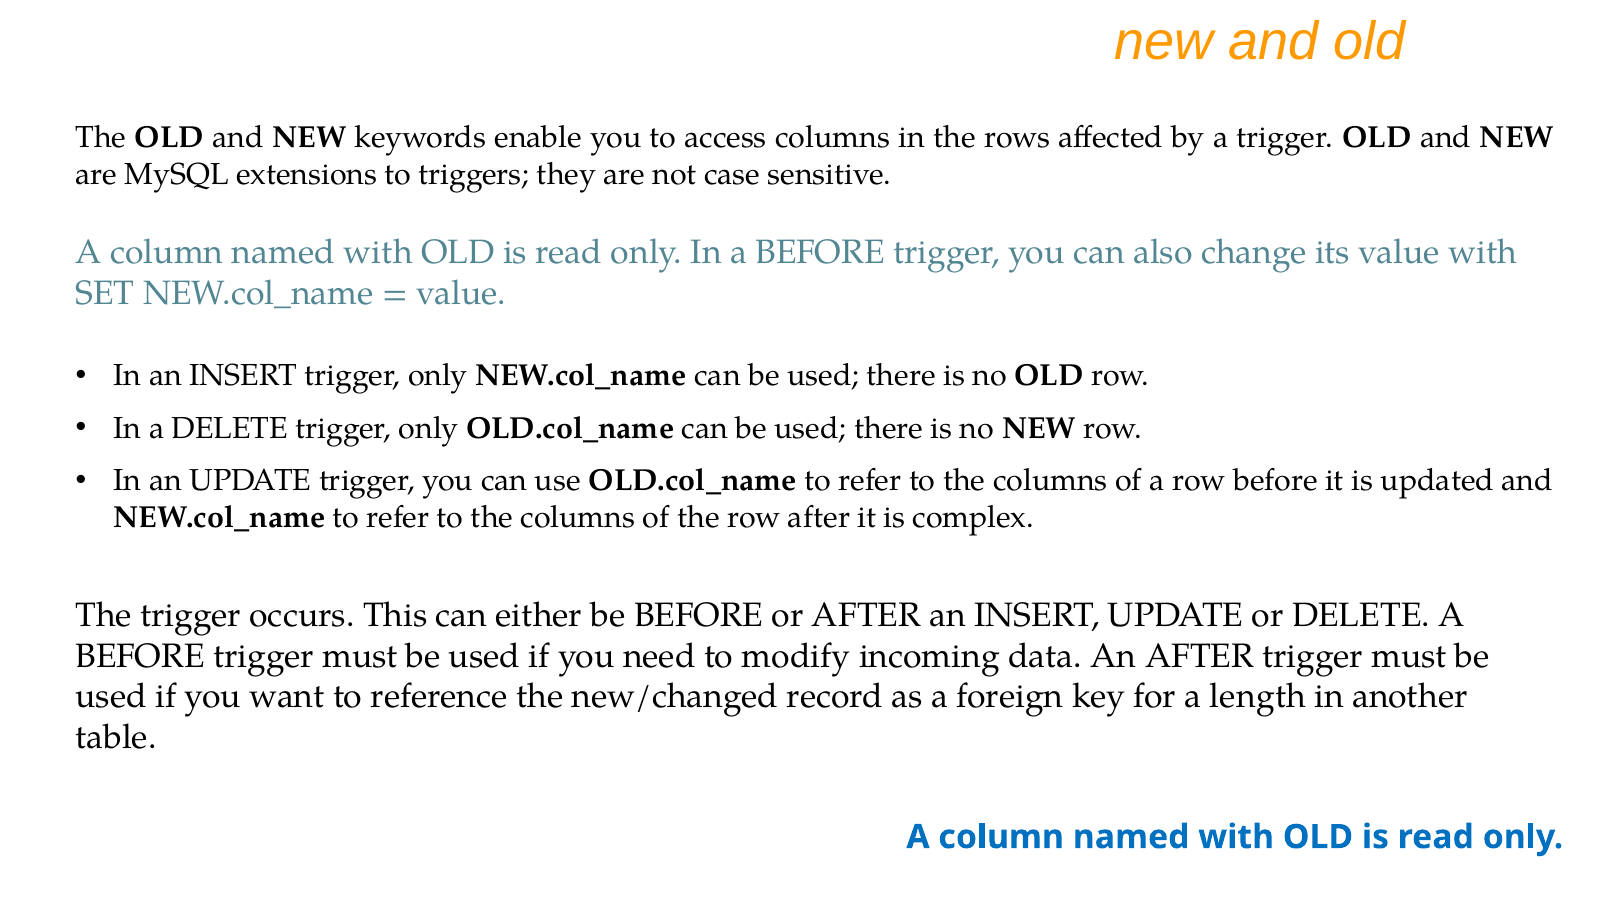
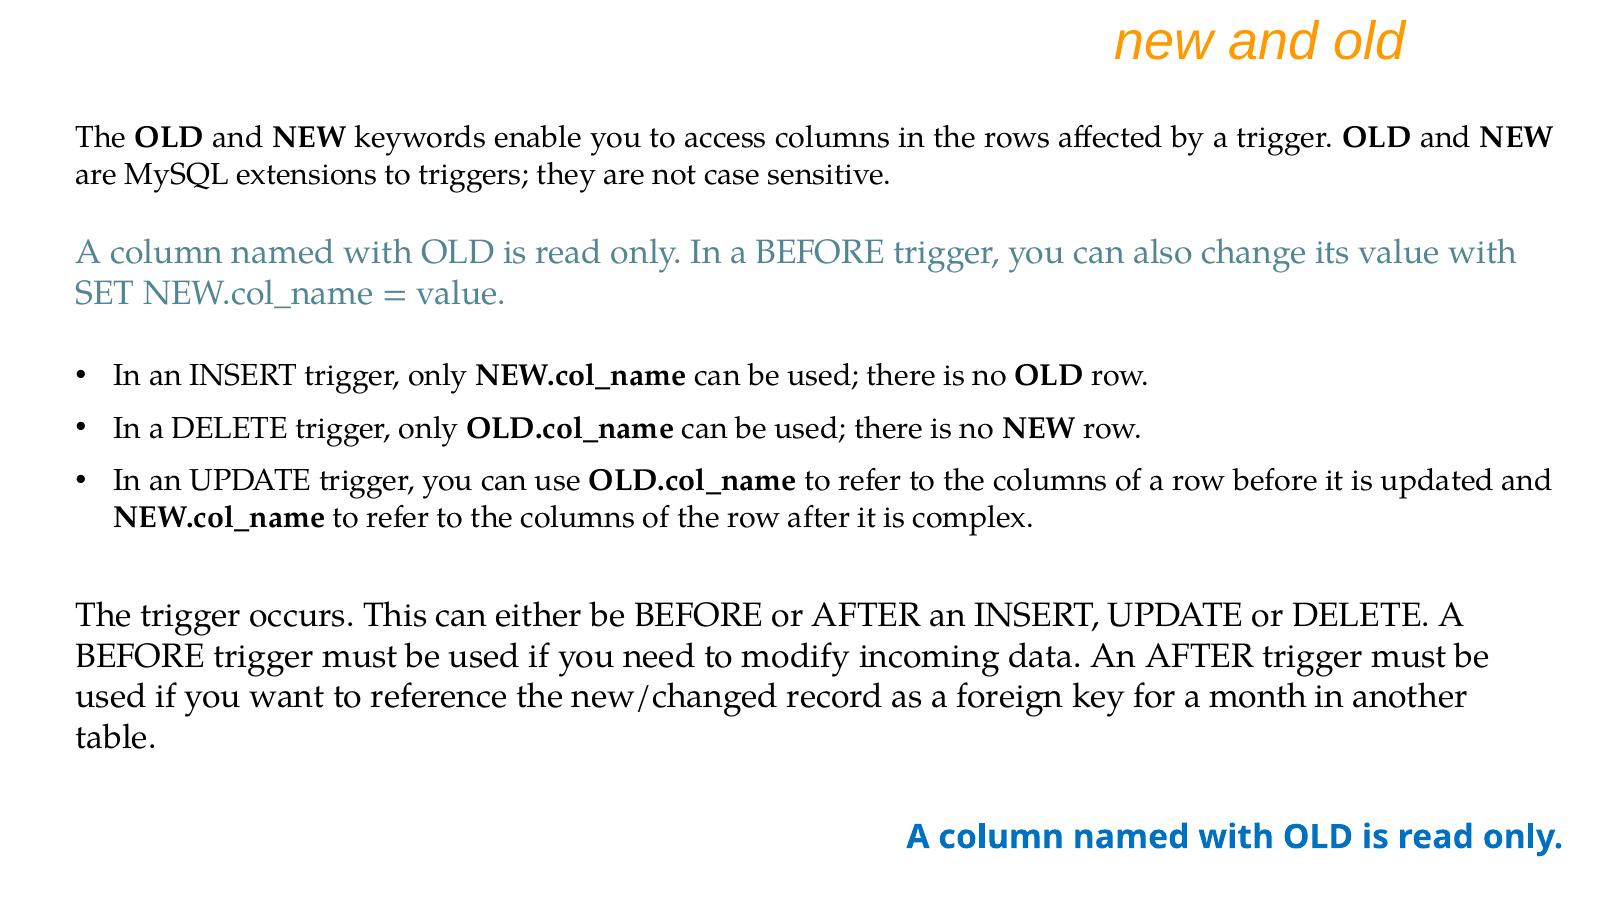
length: length -> month
